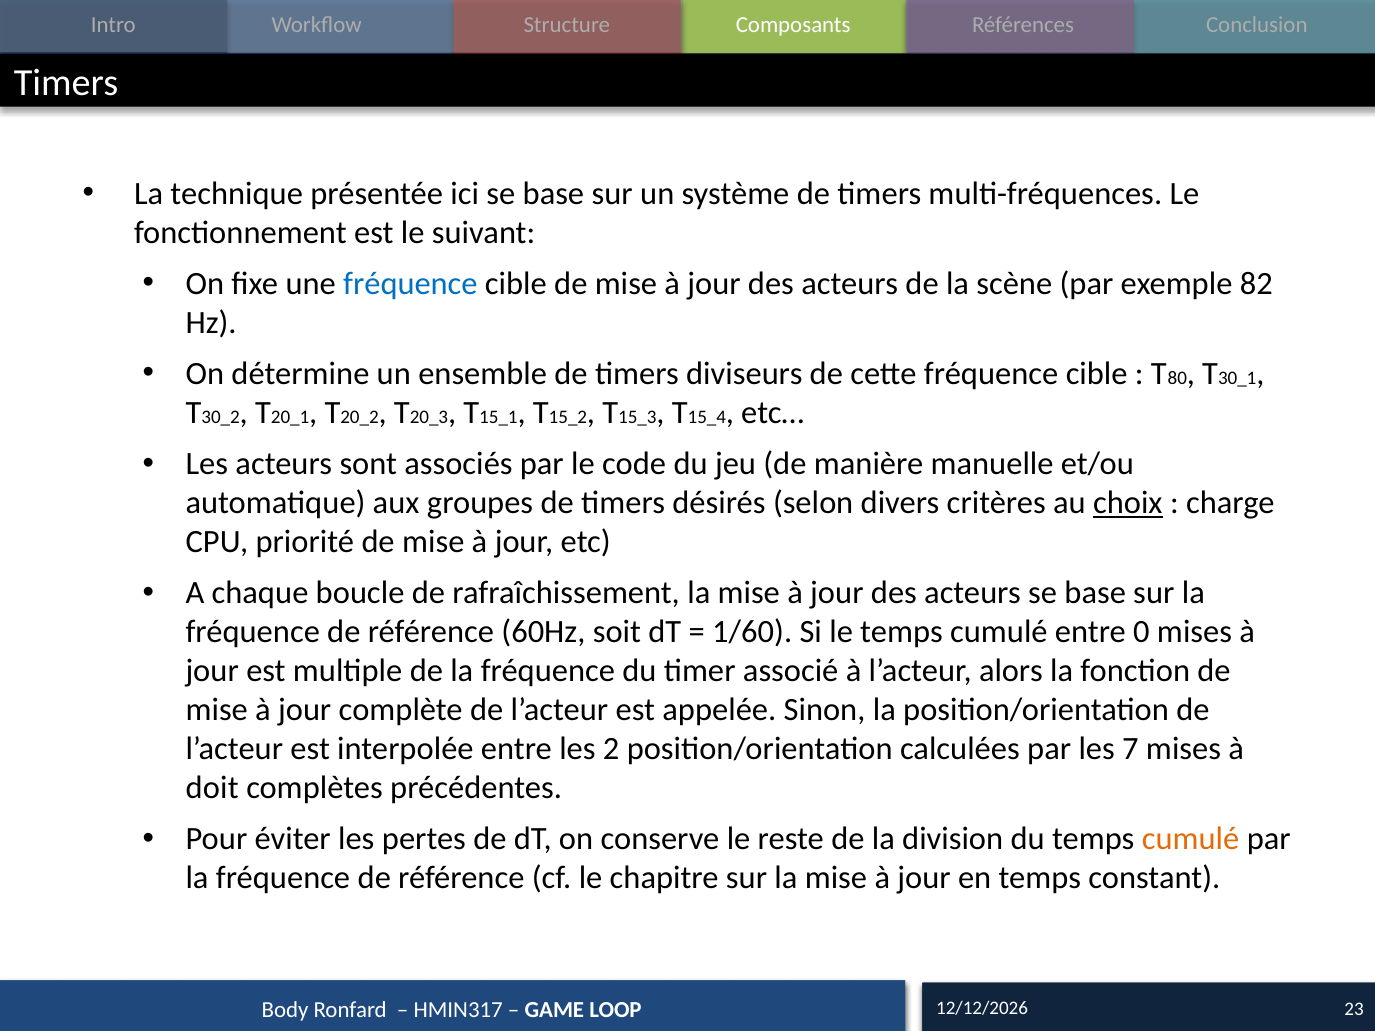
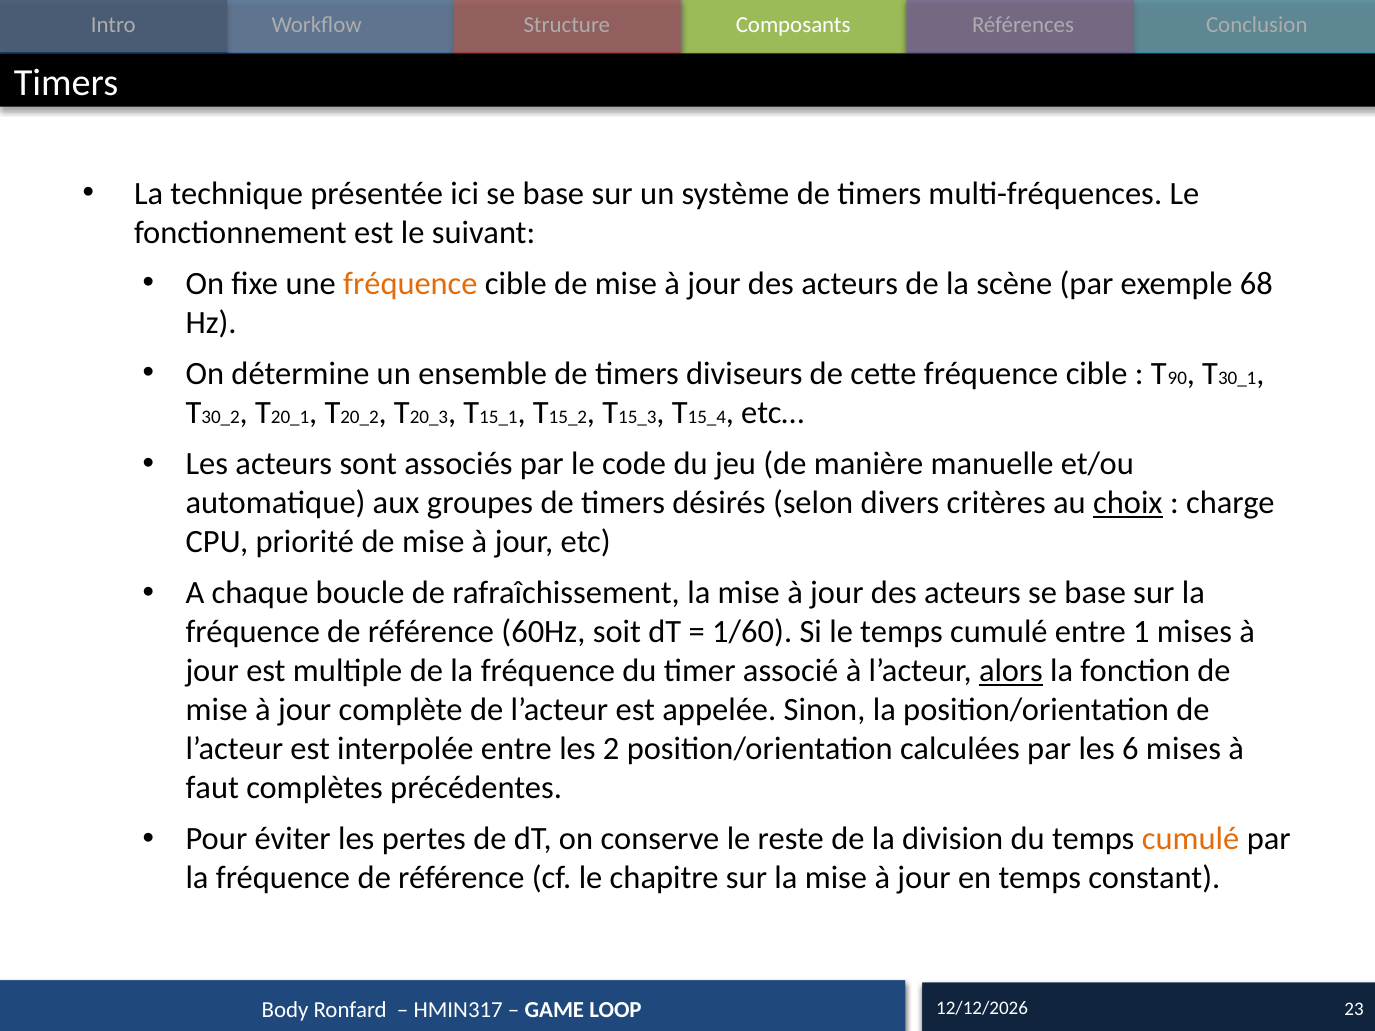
fréquence at (410, 284) colour: blue -> orange
82: 82 -> 68
80: 80 -> 90
0: 0 -> 1
alors underline: none -> present
7: 7 -> 6
doit: doit -> faut
